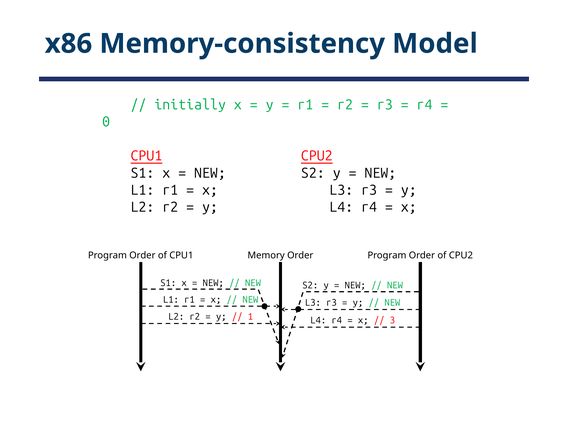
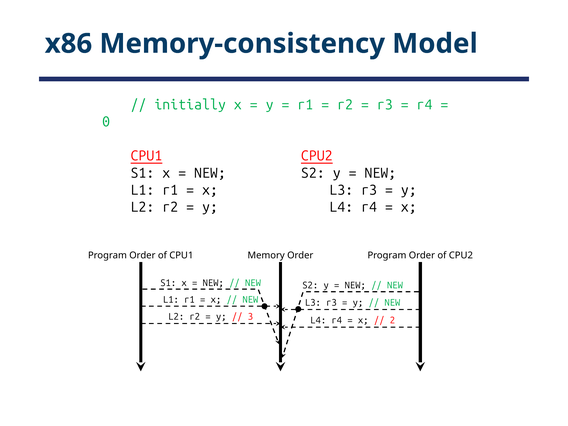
1: 1 -> 3
3: 3 -> 2
